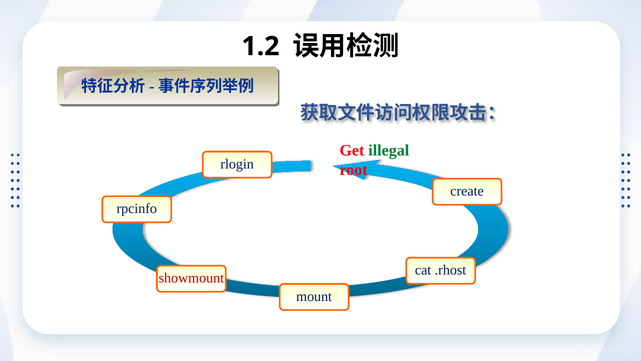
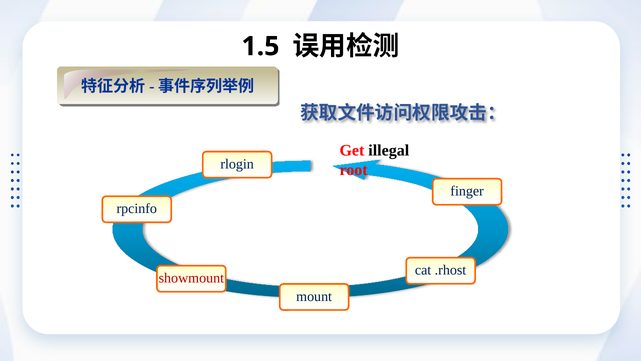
1.2: 1.2 -> 1.5
illegal colour: green -> black
create: create -> finger
